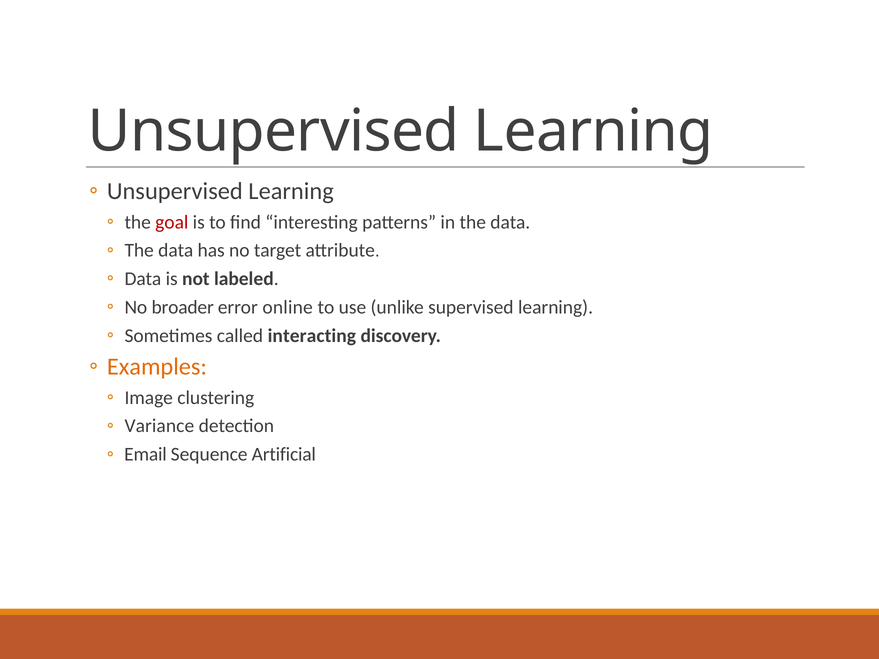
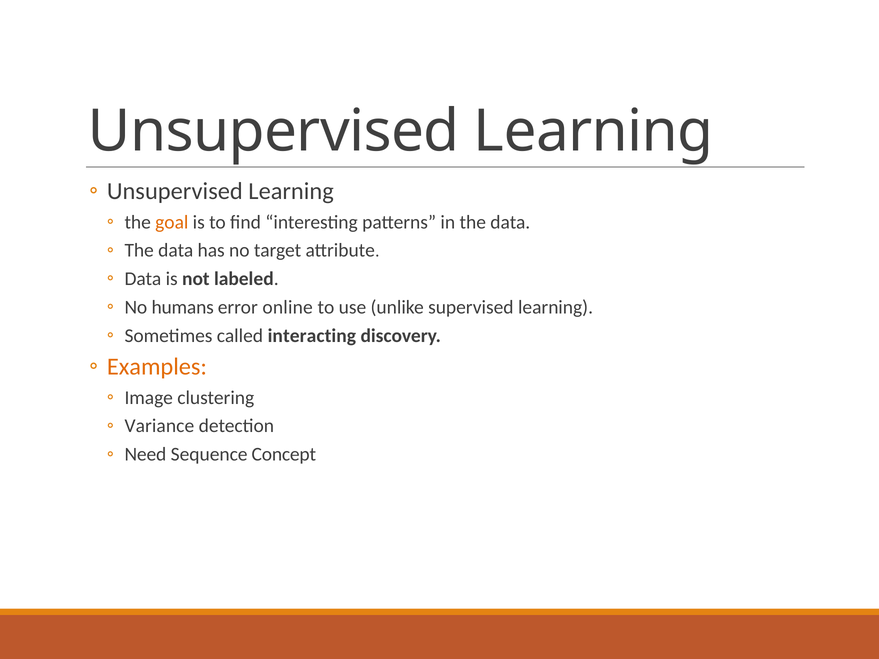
goal colour: red -> orange
broader: broader -> humans
Email: Email -> Need
Artificial: Artificial -> Concept
